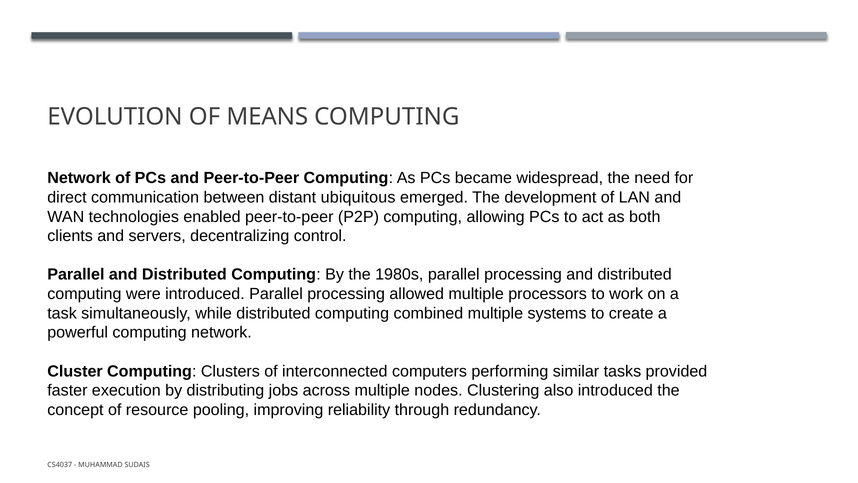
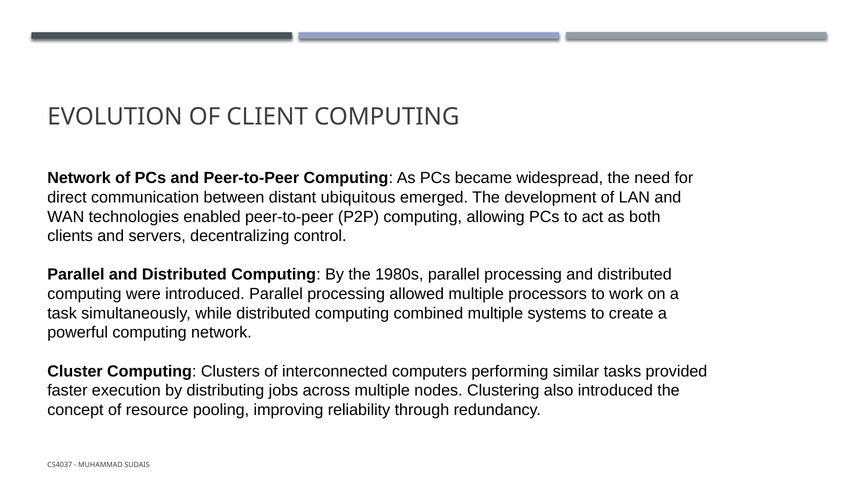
MEANS: MEANS -> CLIENT
